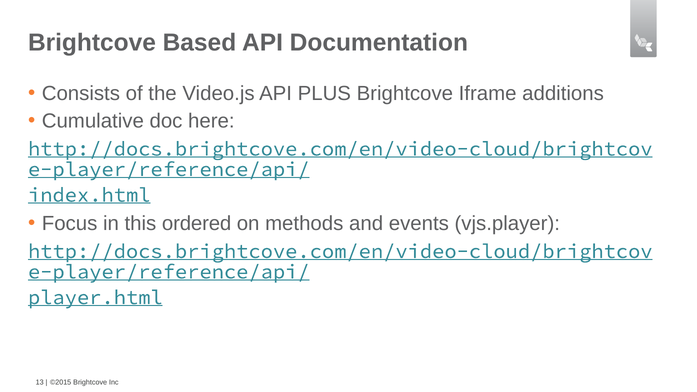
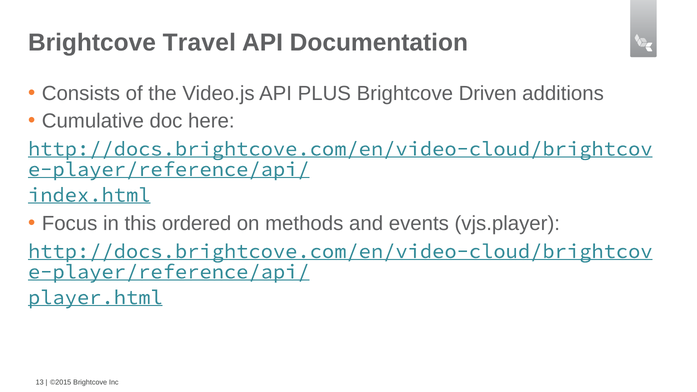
Based: Based -> Travel
Iframe: Iframe -> Driven
